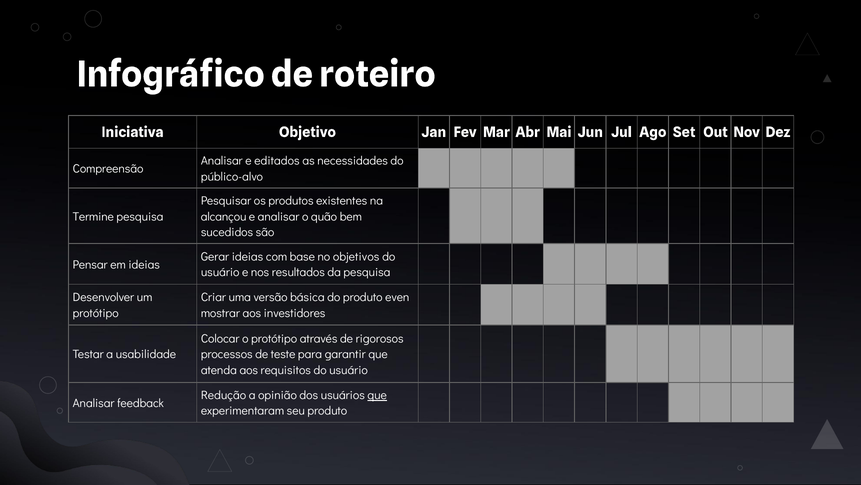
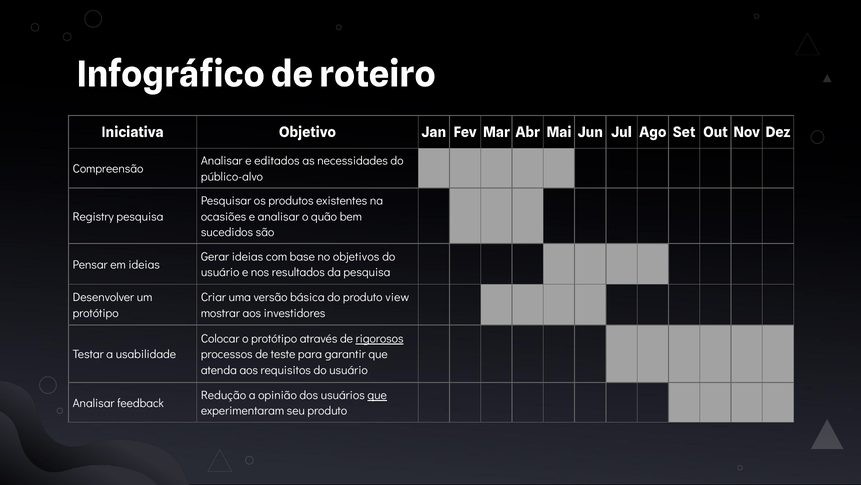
Termine: Termine -> Registry
alcançou: alcançou -> ocasiões
even: even -> view
rigorosos underline: none -> present
